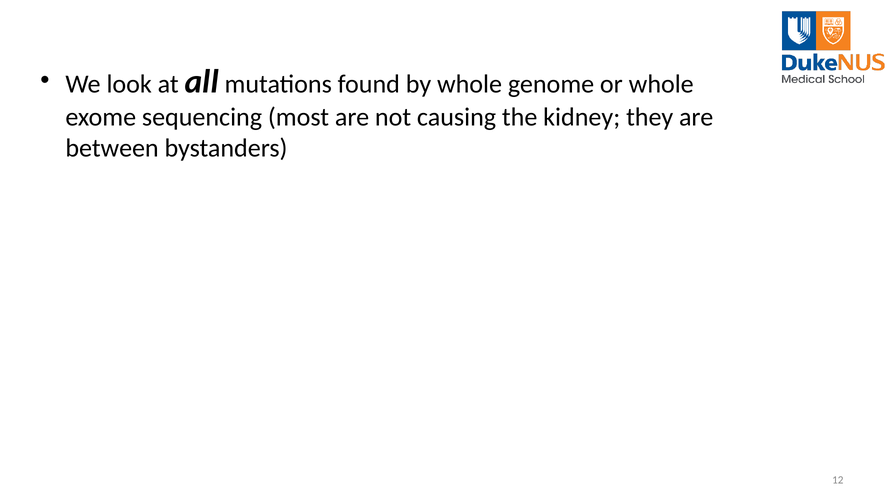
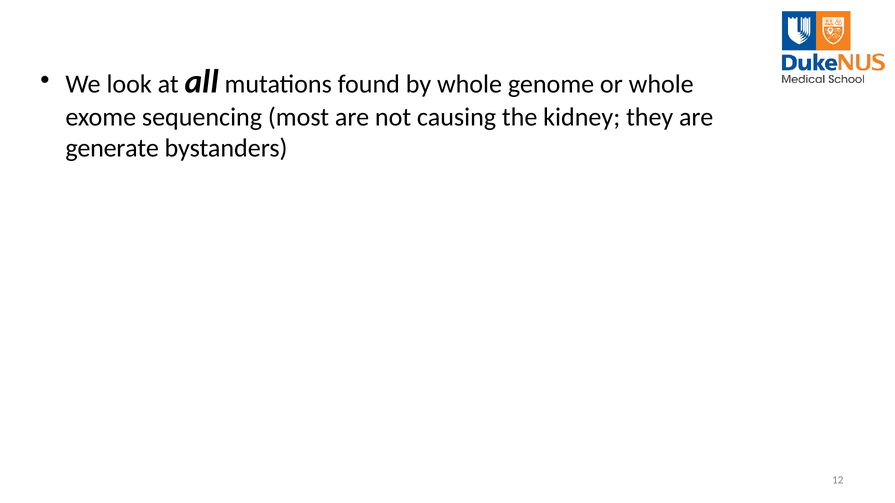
between: between -> generate
